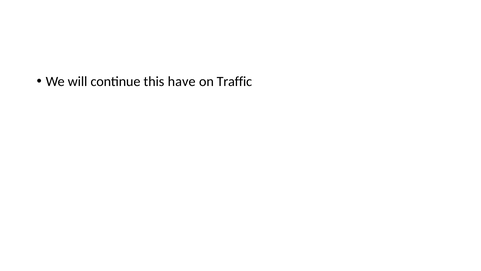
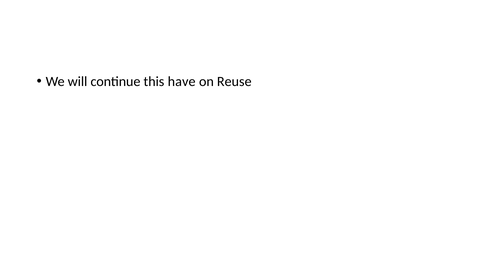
Traffic: Traffic -> Reuse
